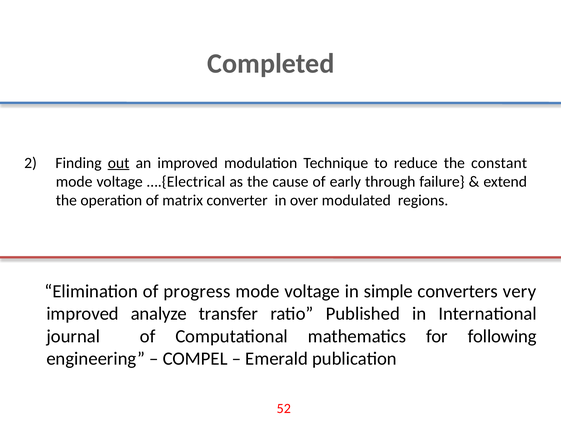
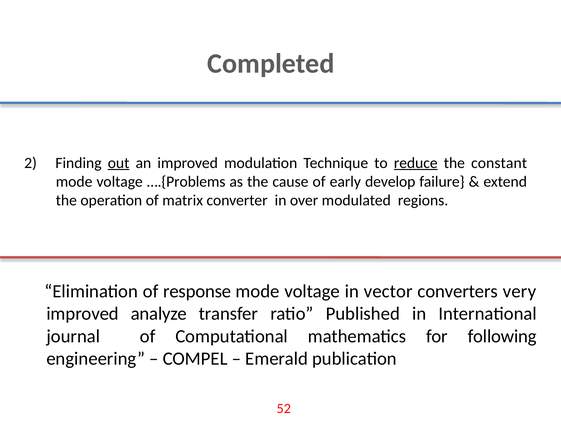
reduce underline: none -> present
….{Electrical: ….{Electrical -> ….{Problems
through: through -> develop
progress: progress -> response
simple: simple -> vector
